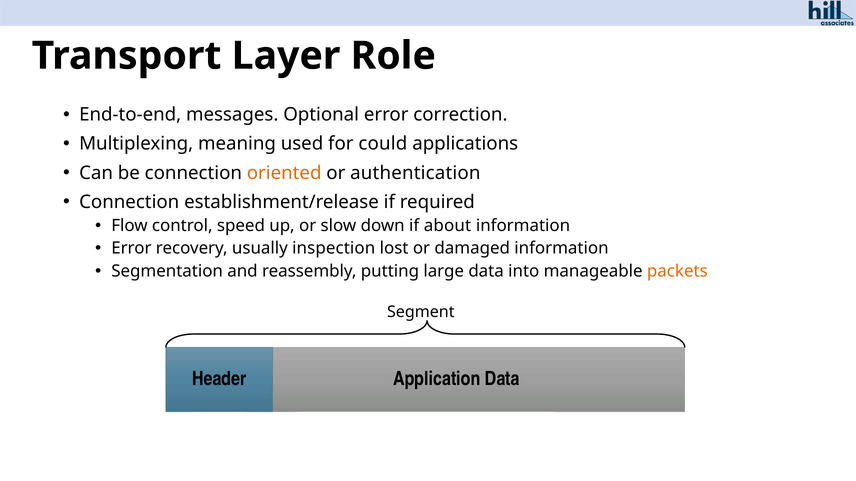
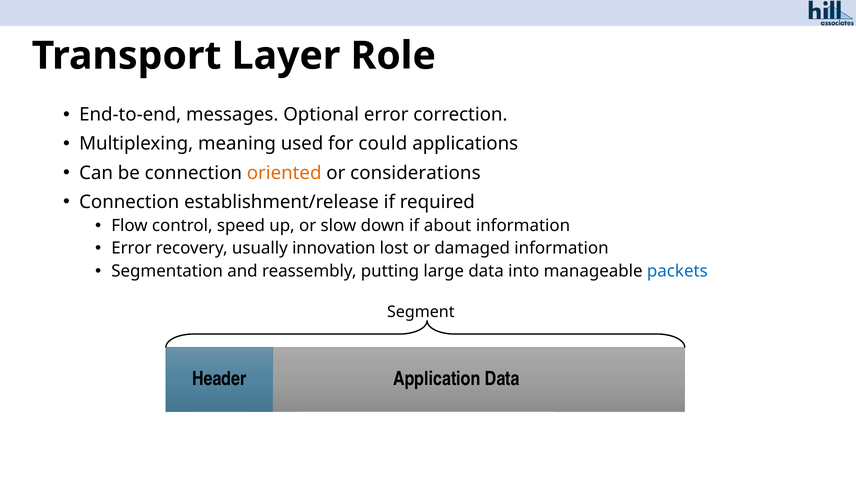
authentication: authentication -> considerations
inspection: inspection -> innovation
packets colour: orange -> blue
